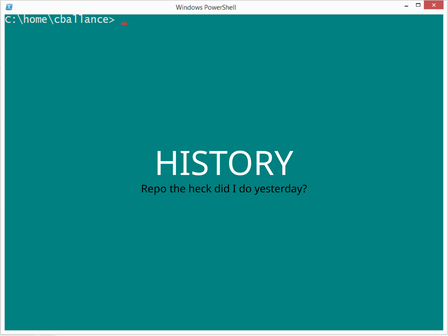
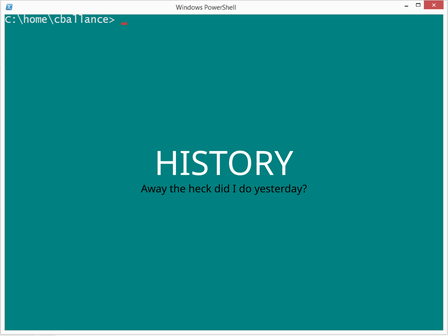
Repo: Repo -> Away
